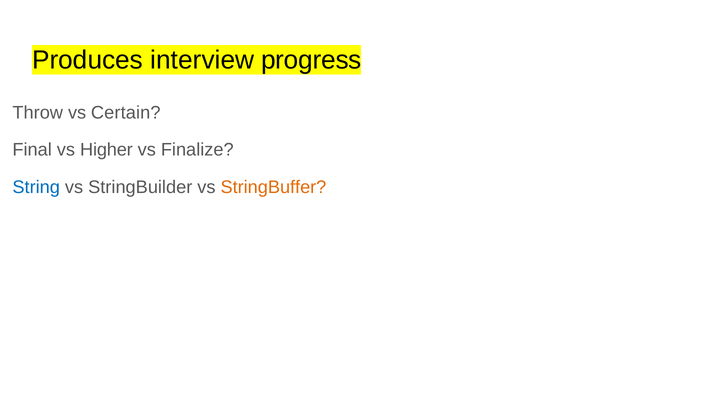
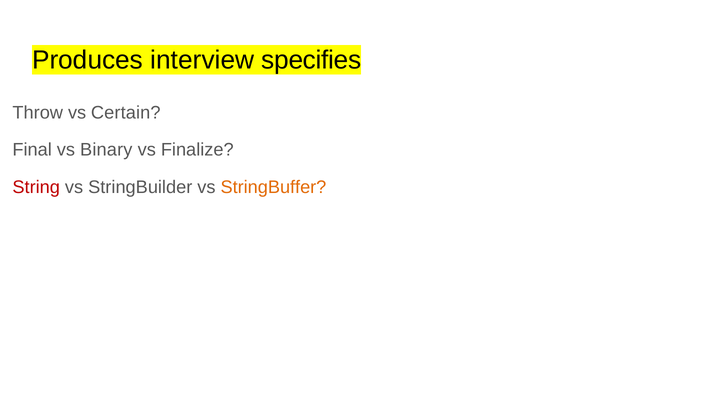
progress: progress -> specifies
Higher: Higher -> Binary
String colour: blue -> red
